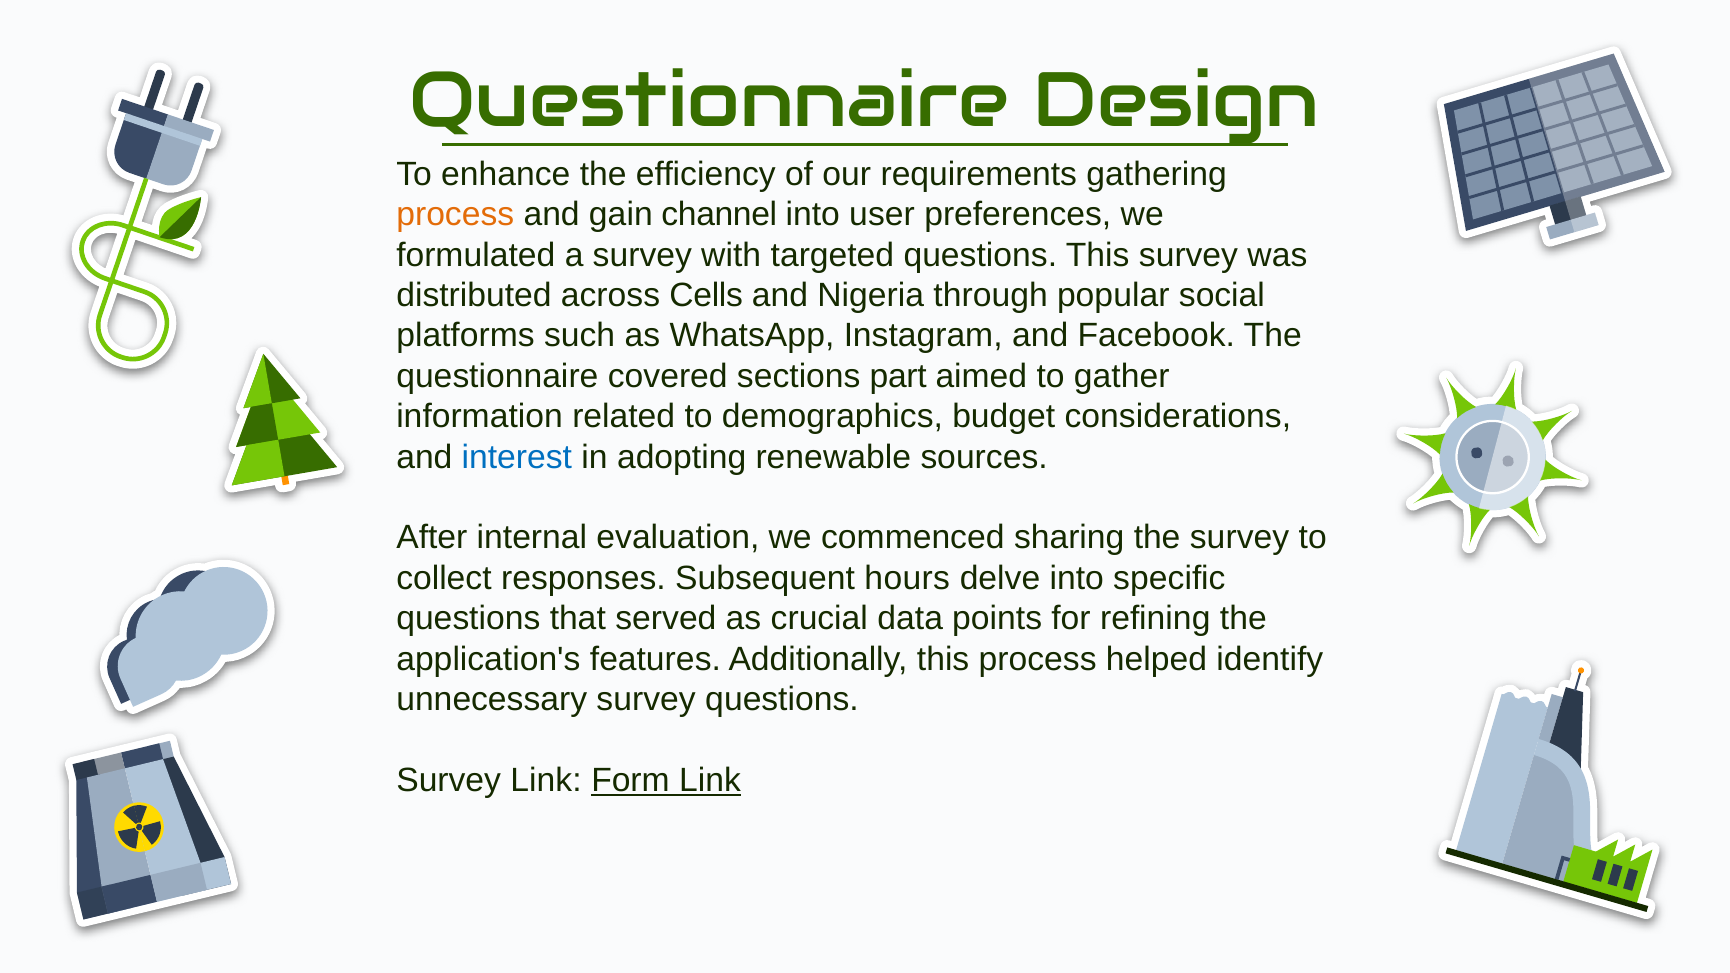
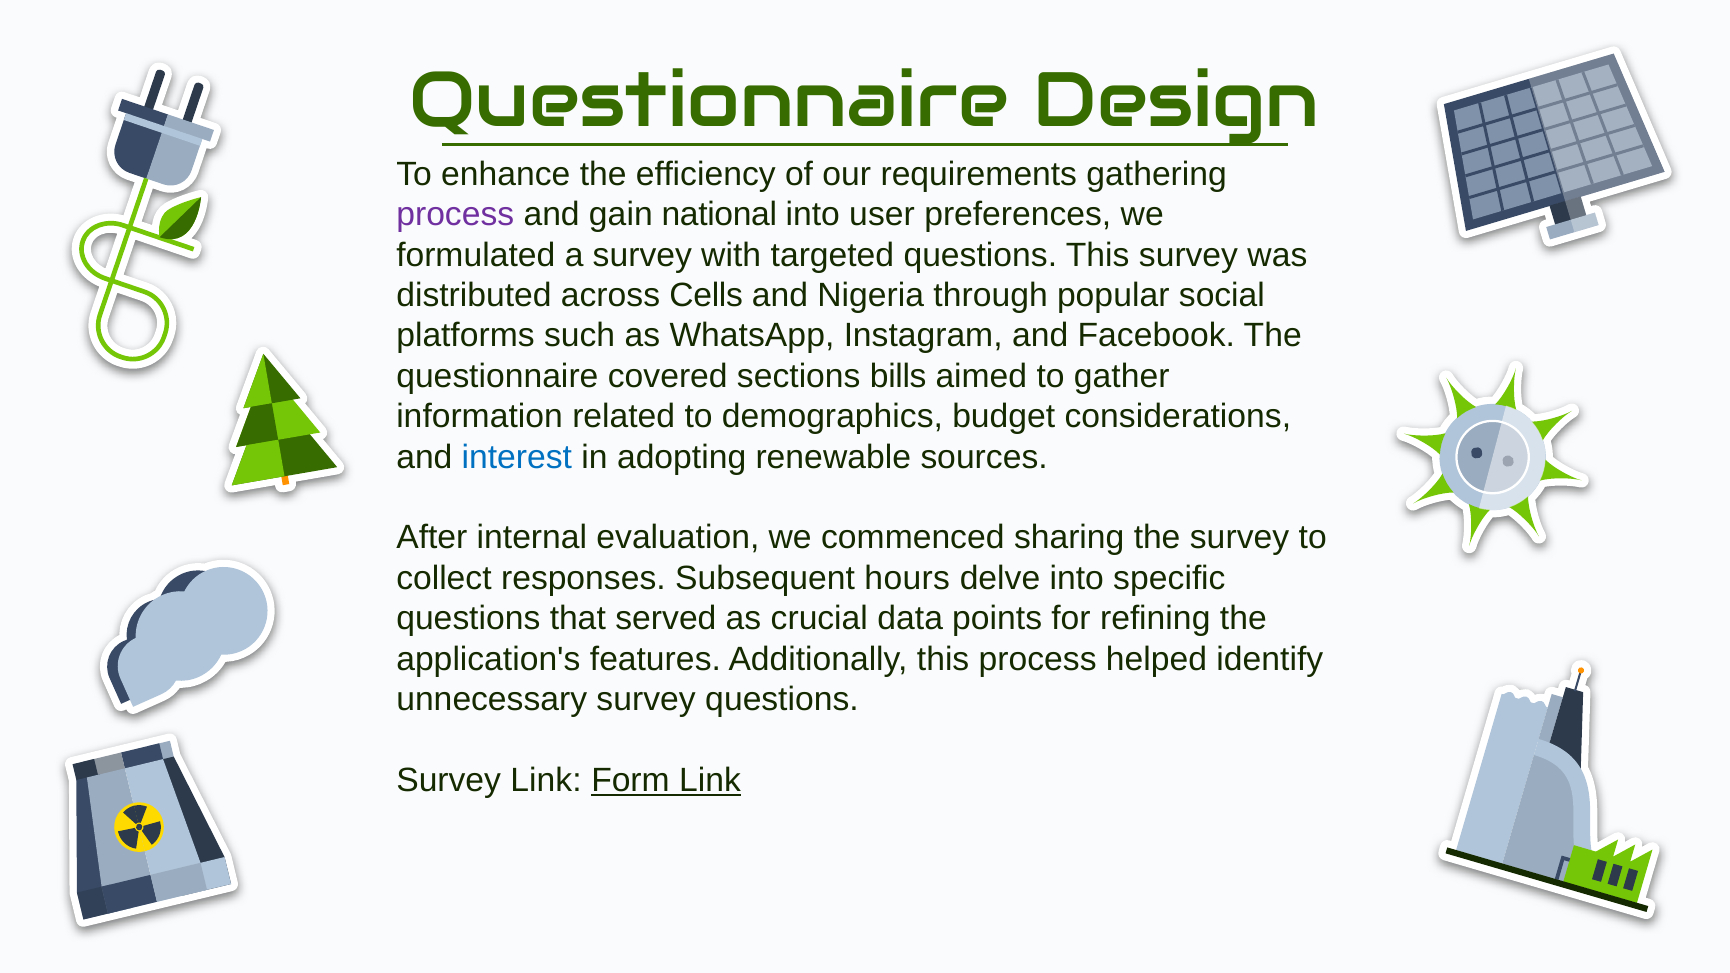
process at (455, 215) colour: orange -> purple
channel: channel -> national
part: part -> bills
